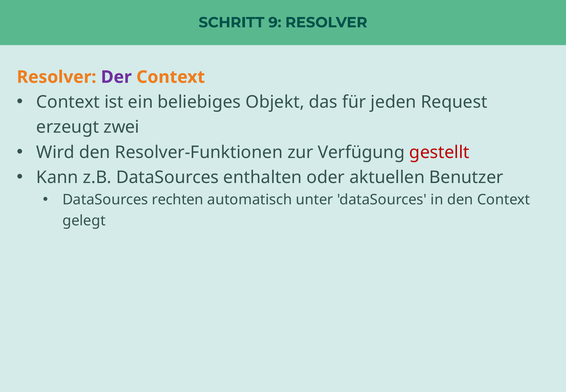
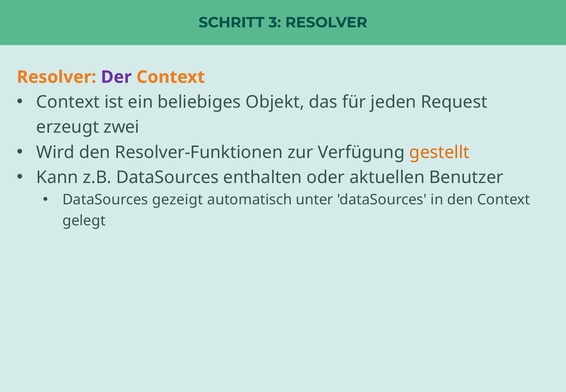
9: 9 -> 3
gestellt colour: red -> orange
rechten: rechten -> gezeigt
